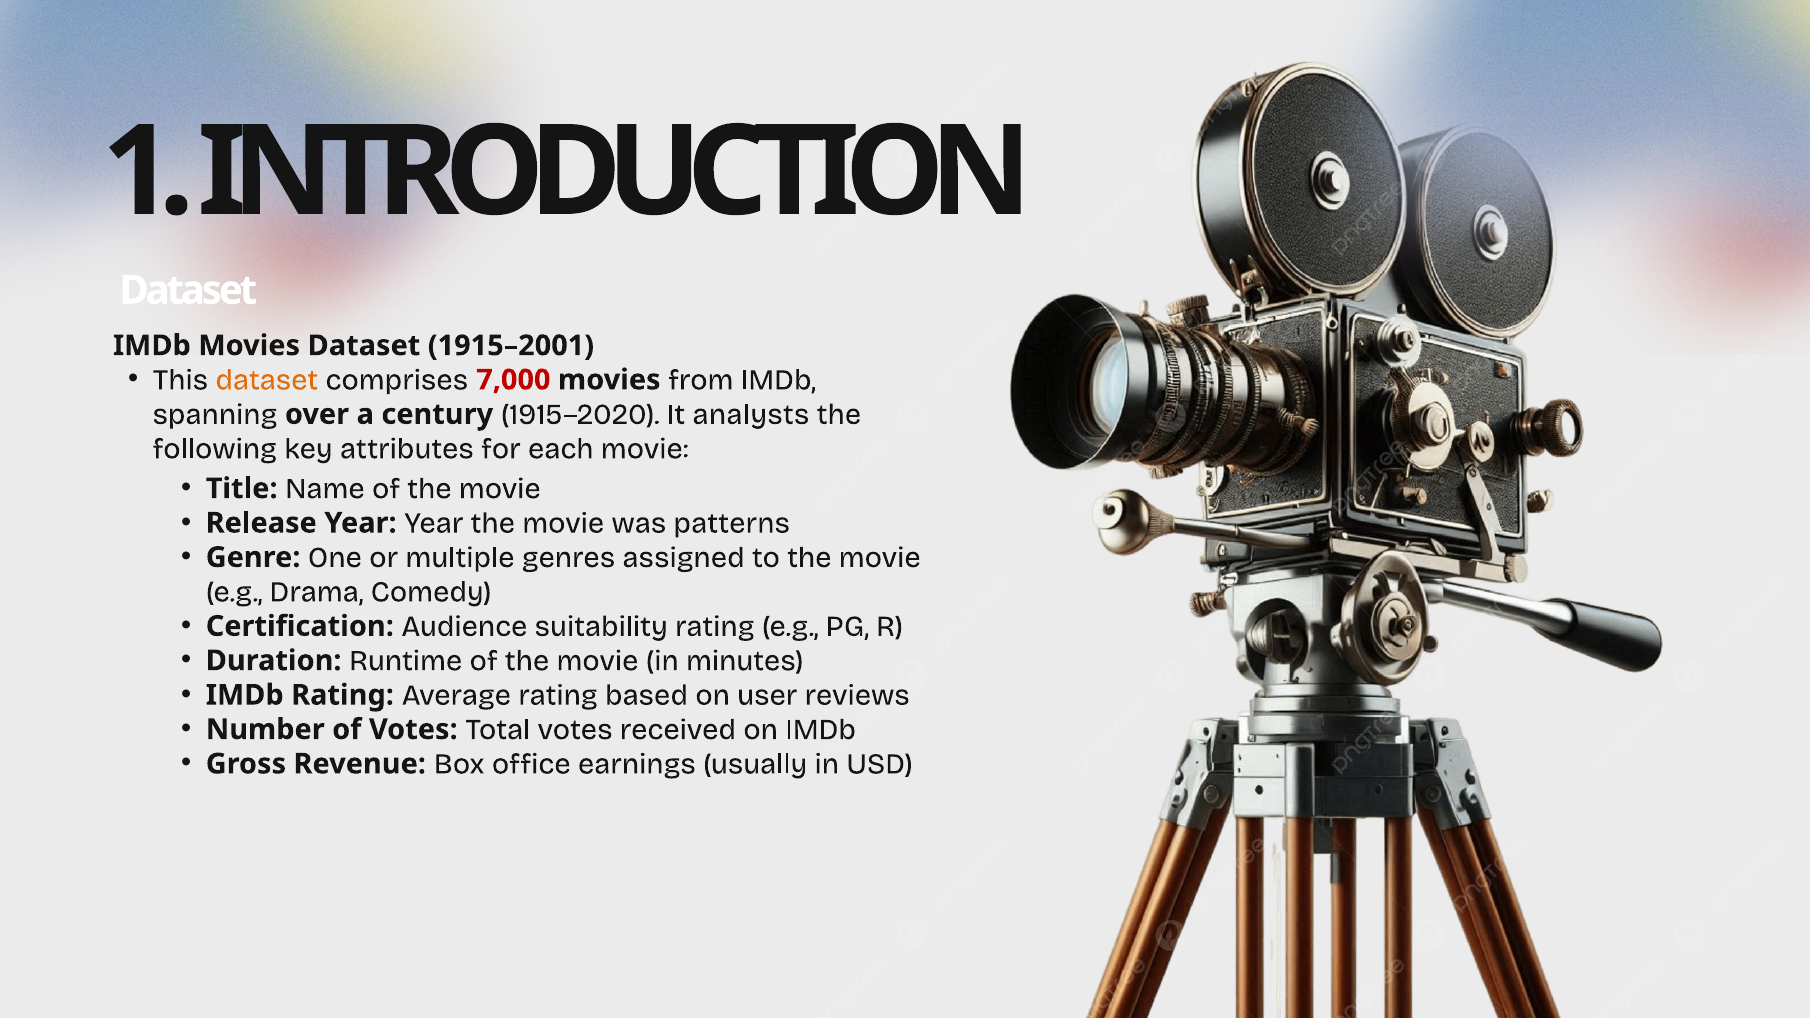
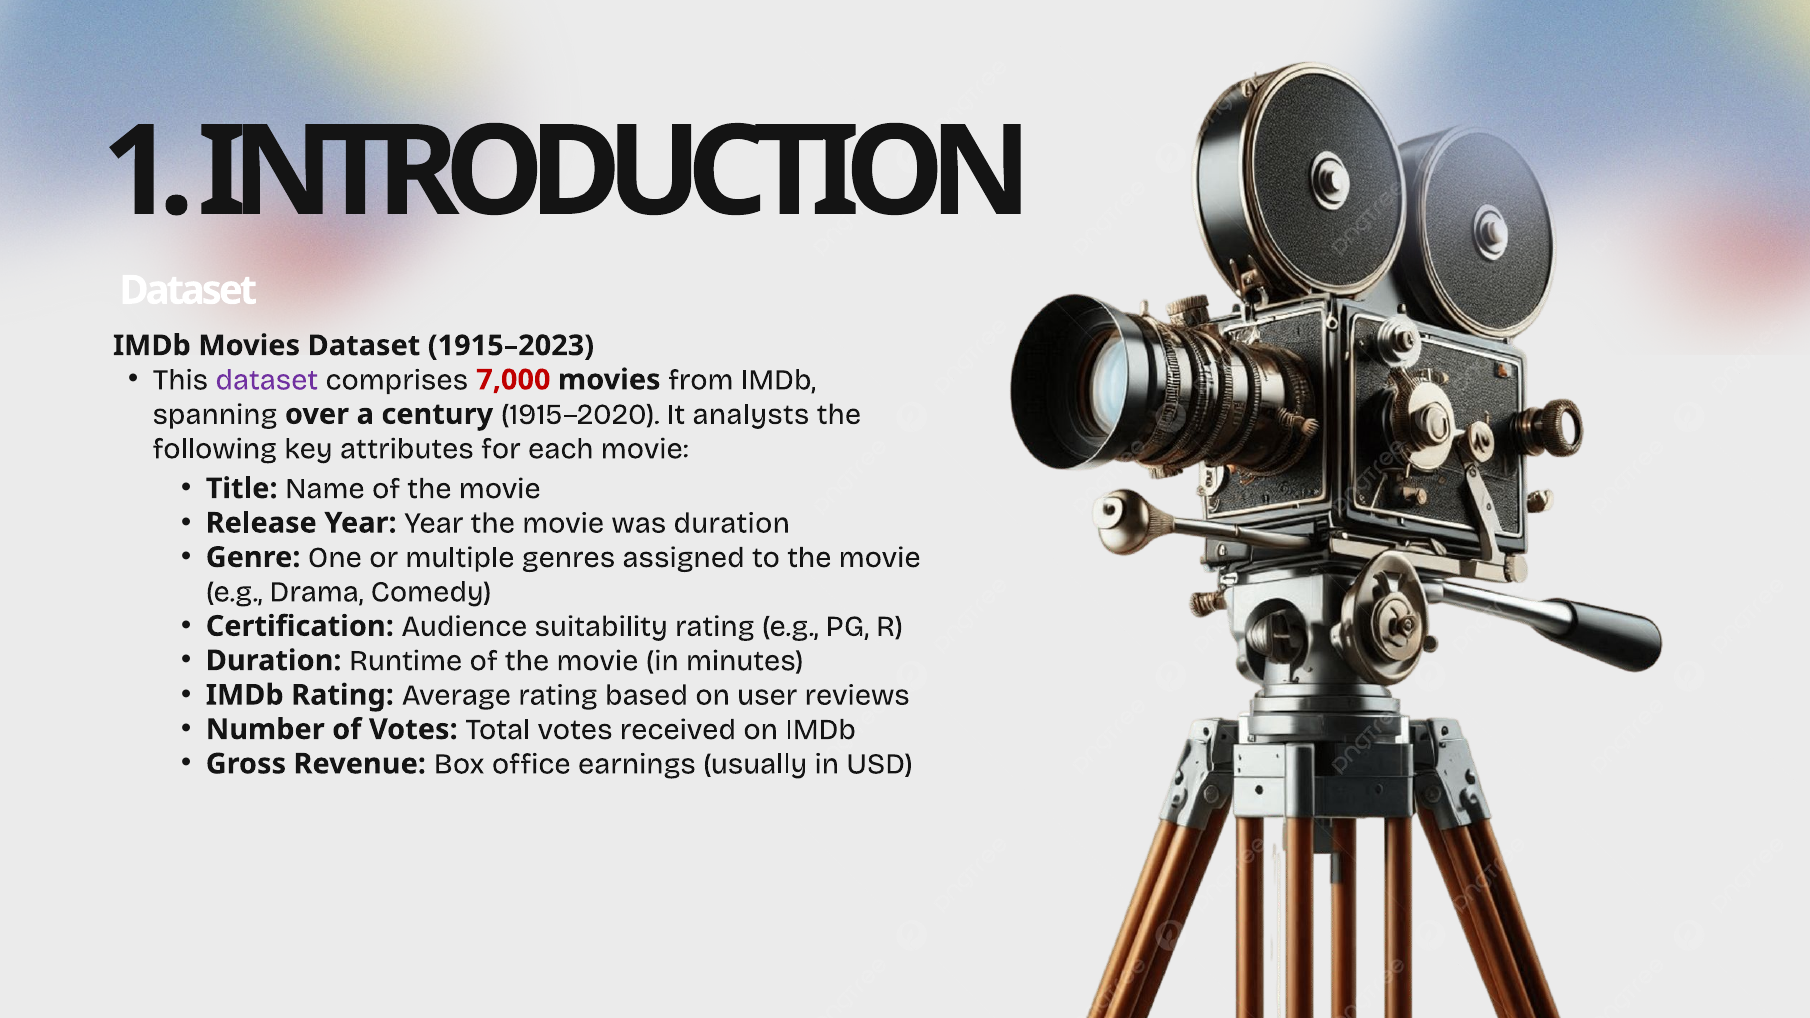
1915–2001: 1915–2001 -> 1915–2023
dataset at (267, 380) colour: orange -> purple
was patterns: patterns -> duration
